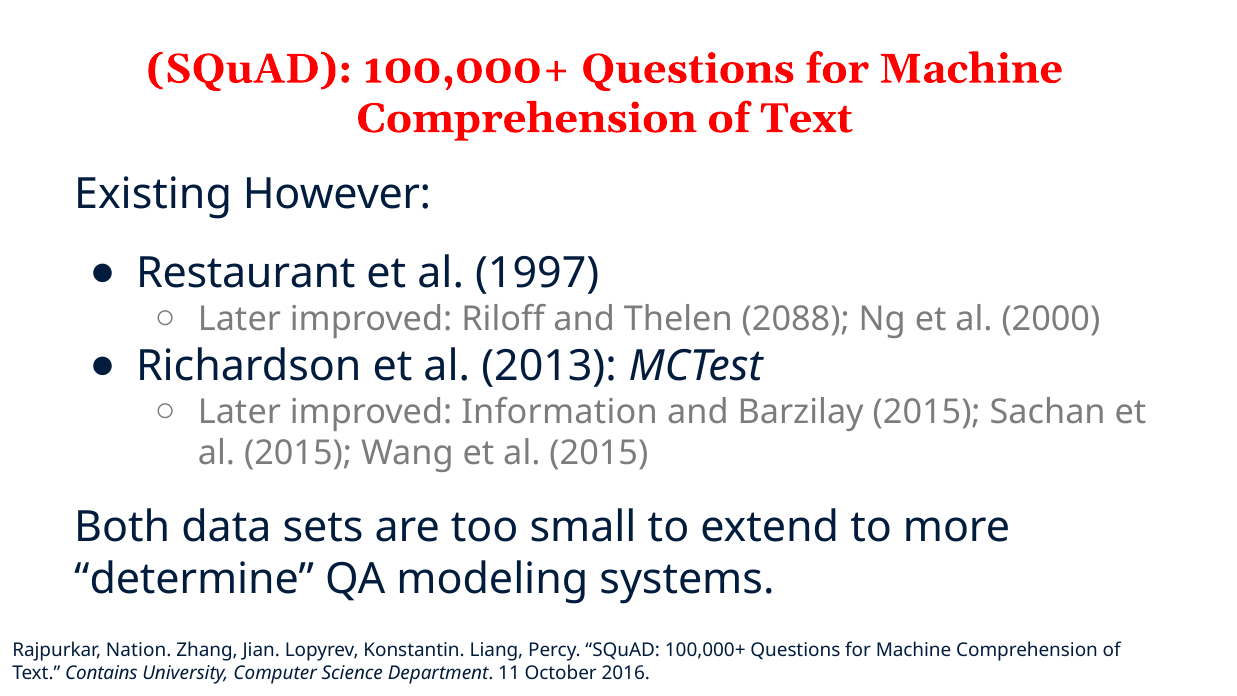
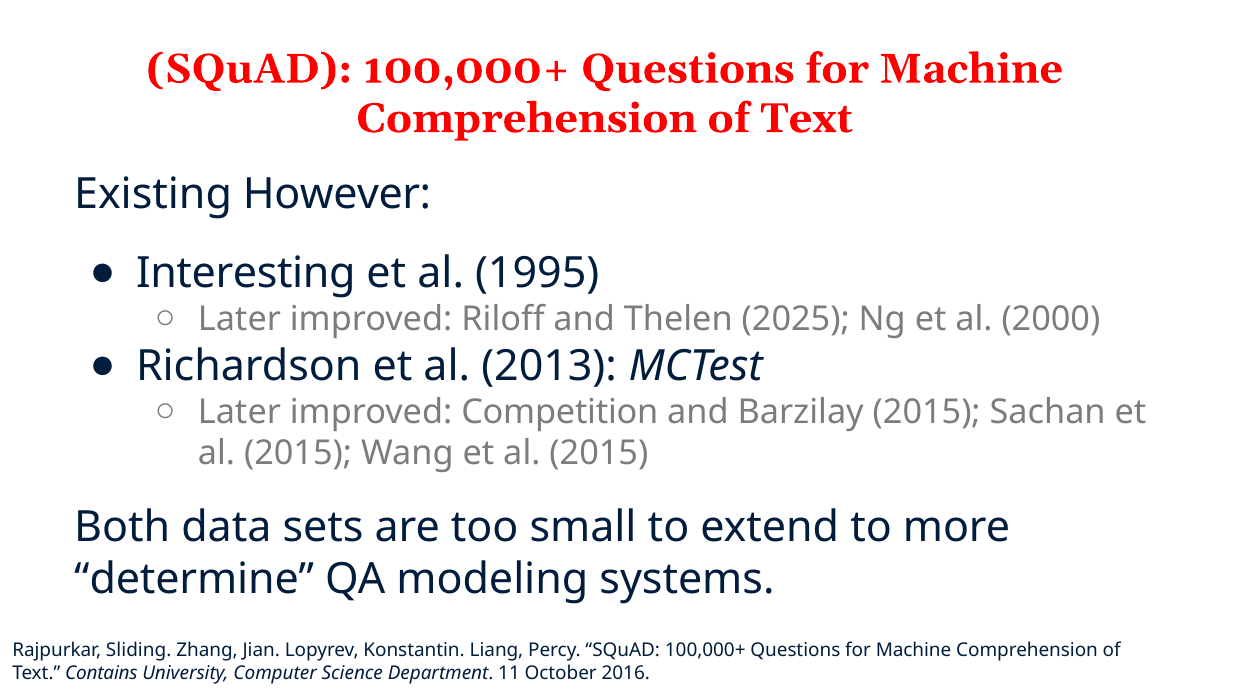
Restaurant: Restaurant -> Interesting
1997: 1997 -> 1995
2088: 2088 -> 2025
Information: Information -> Competition
Nation: Nation -> Sliding
